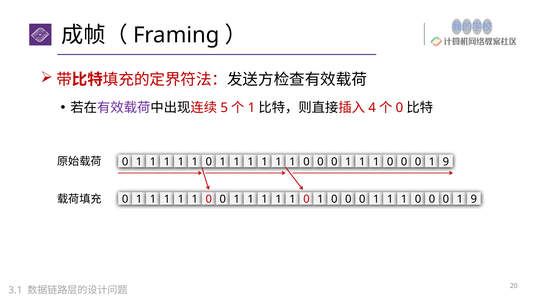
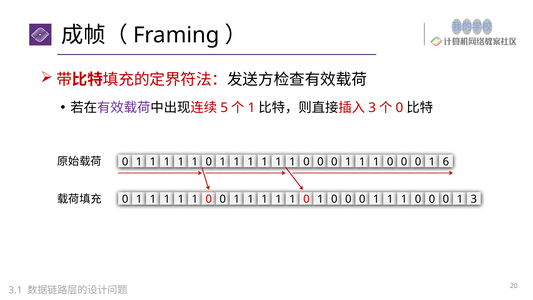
4 at (372, 108): 4 -> 3
9 at (446, 162): 9 -> 6
9 at (474, 199): 9 -> 3
